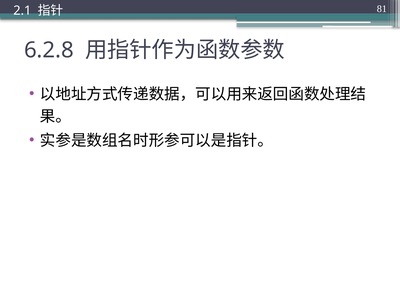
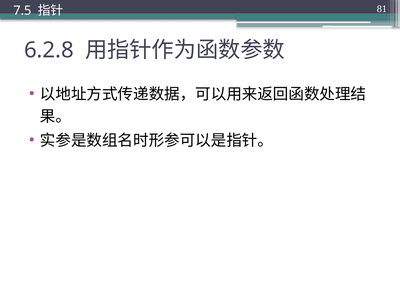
2.1: 2.1 -> 7.5
